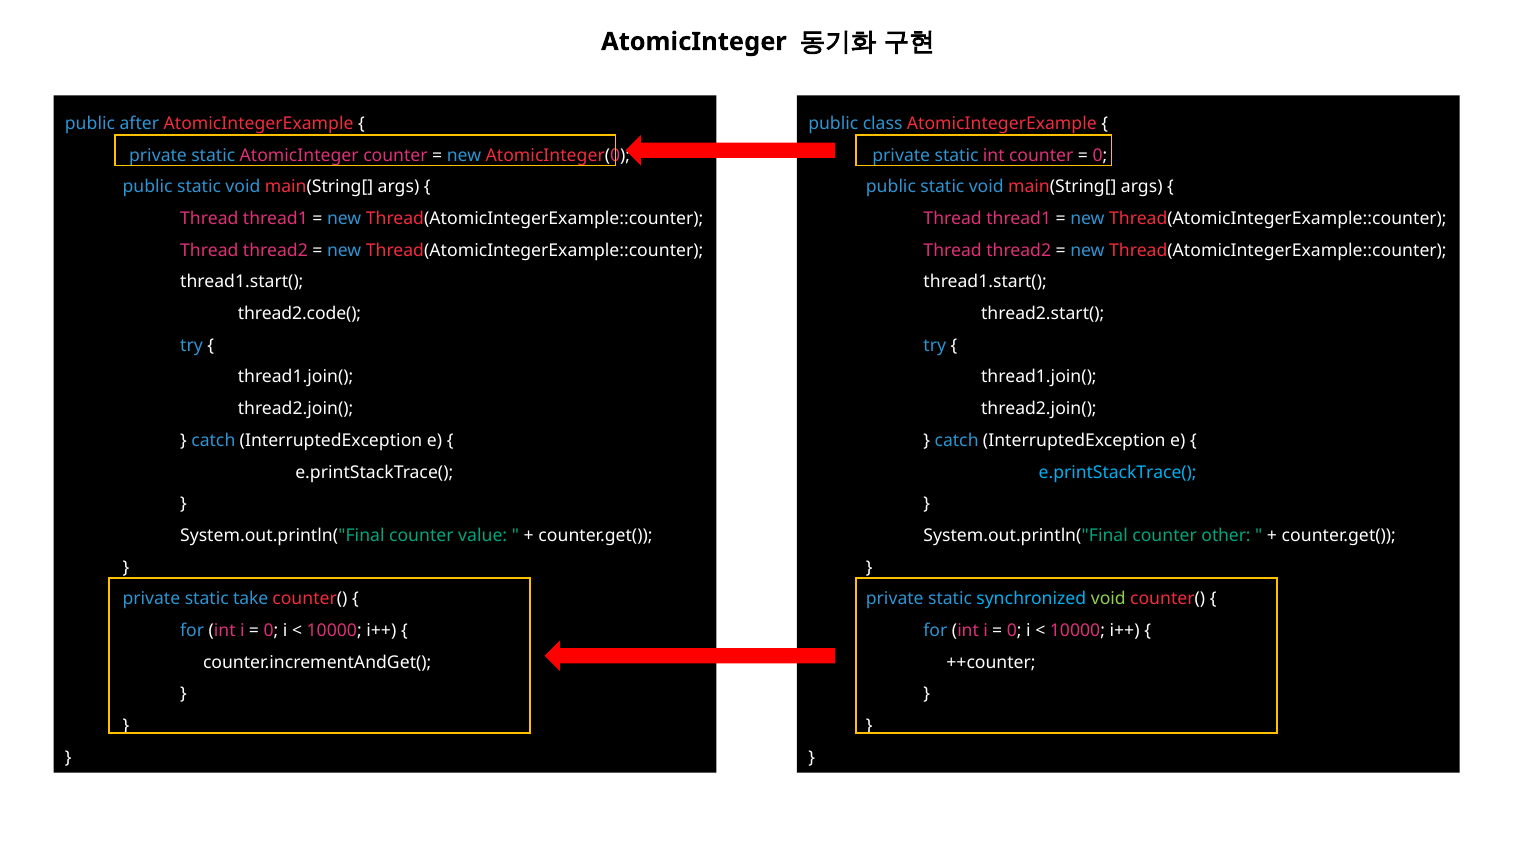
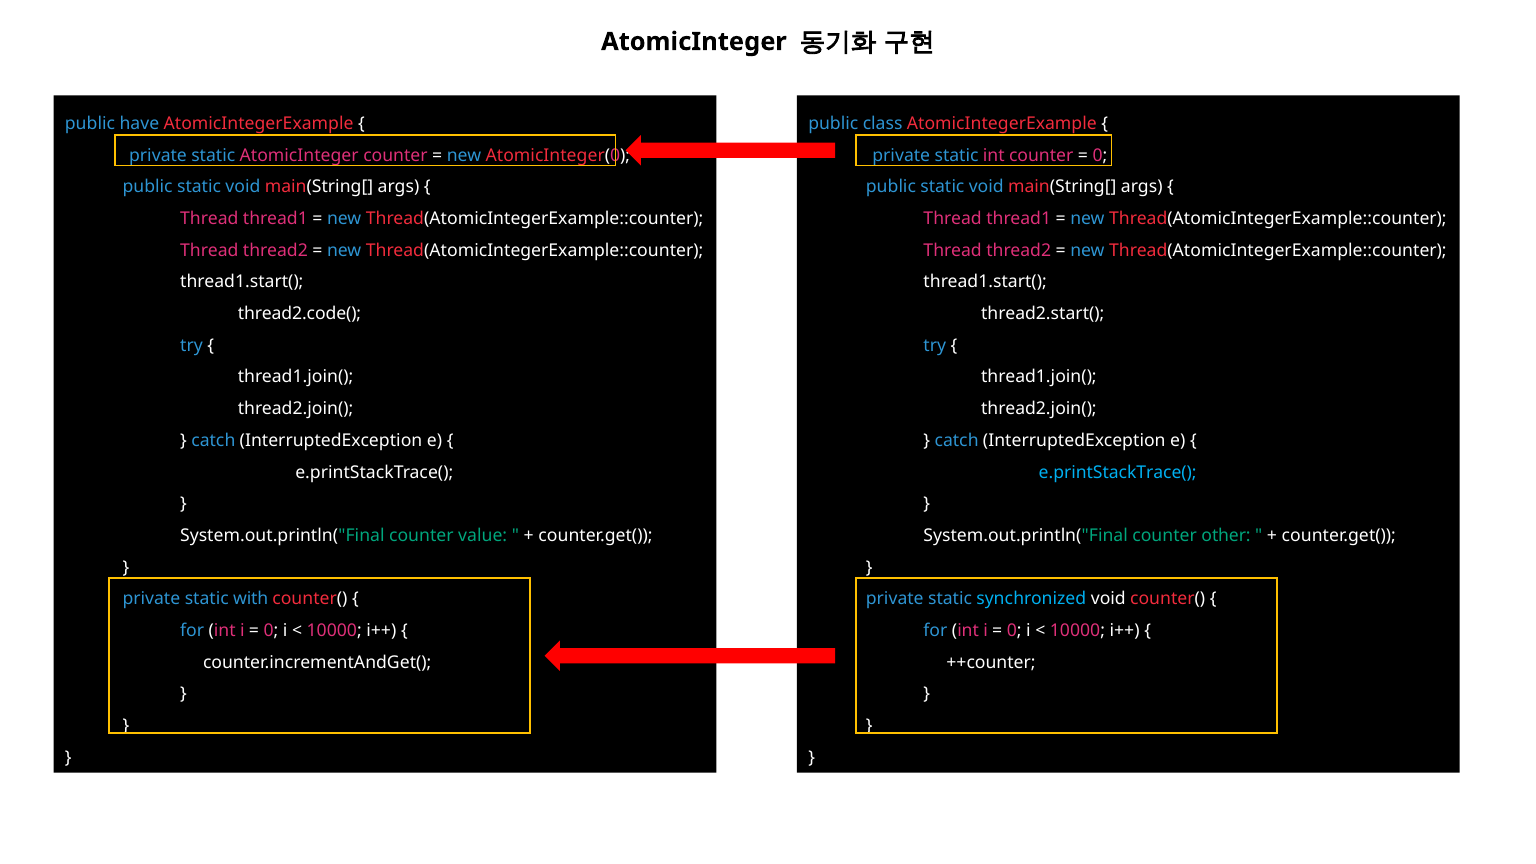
after: after -> have
take: take -> with
void at (1108, 599) colour: light green -> white
